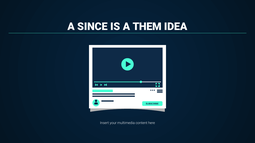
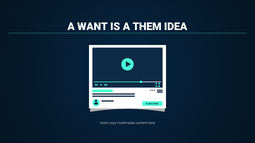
SINCE: SINCE -> WANT
